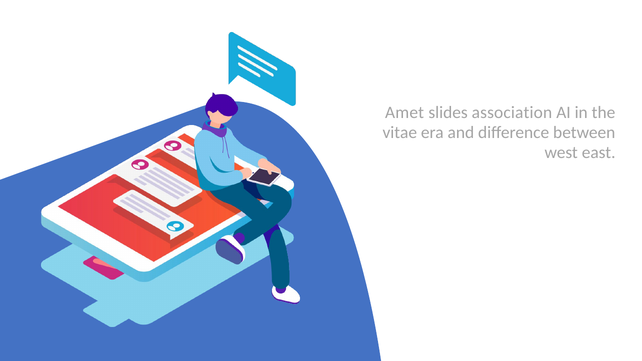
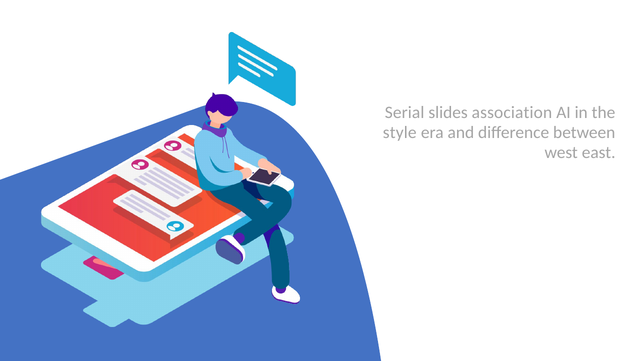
Amet: Amet -> Serial
vitae: vitae -> style
